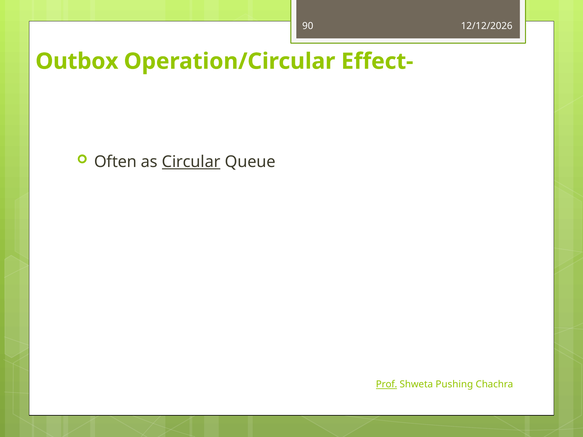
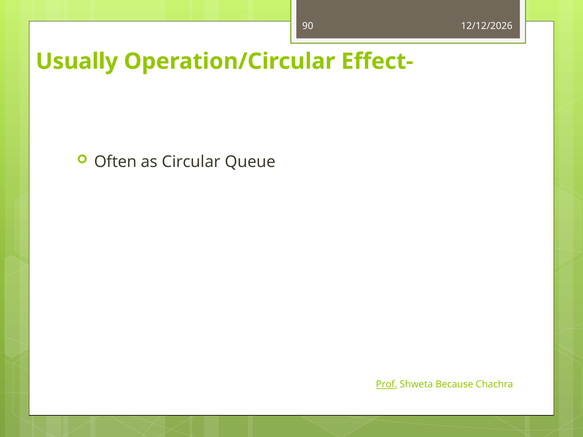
Outbox: Outbox -> Usually
Circular underline: present -> none
Pushing: Pushing -> Because
